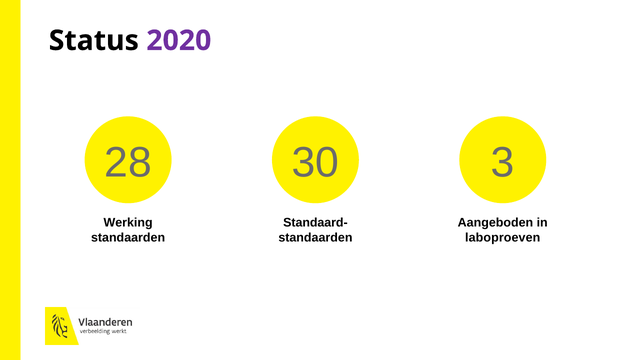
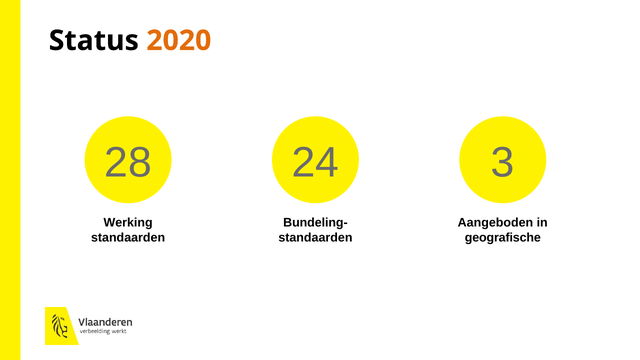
2020 colour: purple -> orange
30: 30 -> 24
Standaard-: Standaard- -> Bundeling-
laboproeven: laboproeven -> geografische
